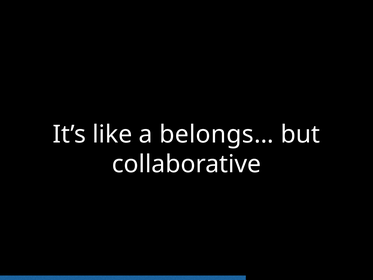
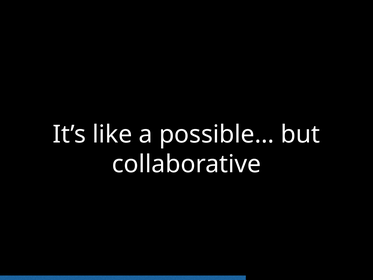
belongs…: belongs… -> possible…
